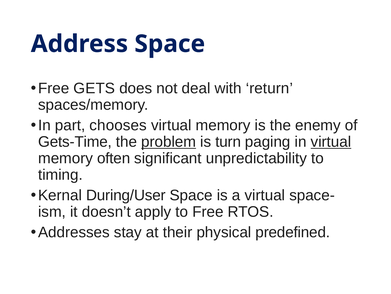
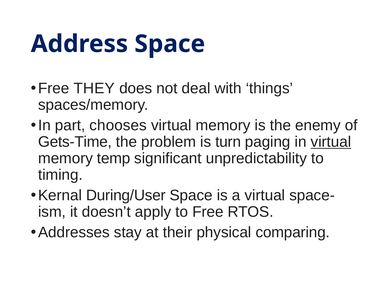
GETS: GETS -> THEY
return: return -> things
problem underline: present -> none
often: often -> temp
predefined: predefined -> comparing
